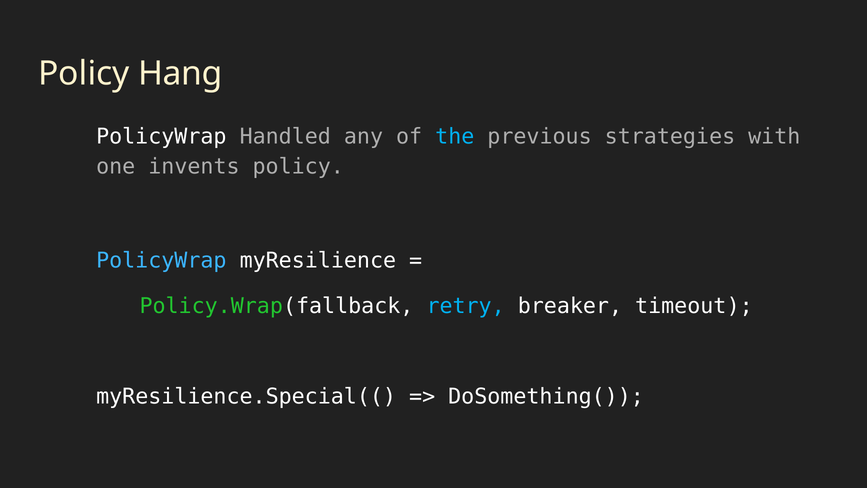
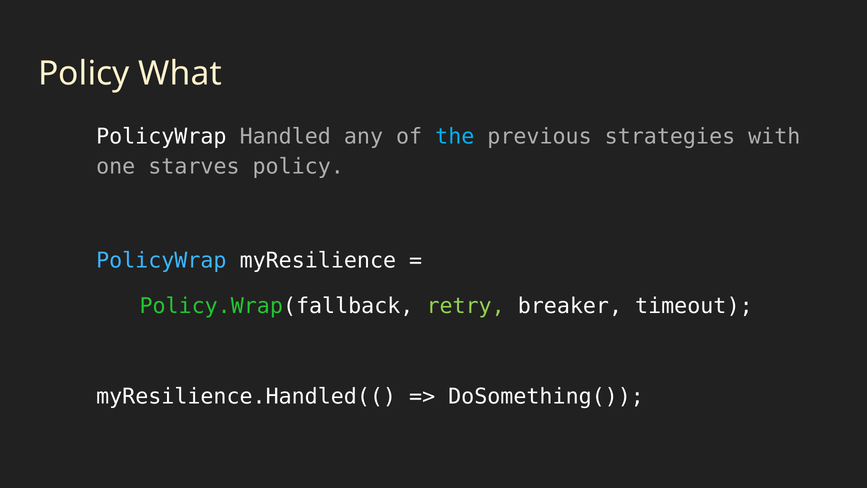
Hang: Hang -> What
invents: invents -> starves
retry colour: light blue -> light green
myResilience.Special((: myResilience.Special(( -> myResilience.Handled((
